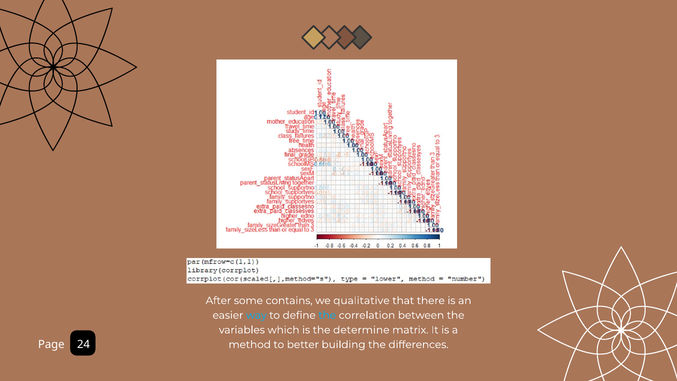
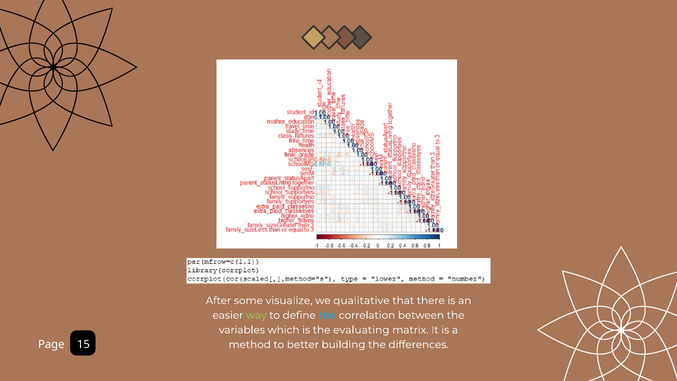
contains: contains -> visualize
way colour: light blue -> light green
determine: determine -> evaluating
24: 24 -> 15
